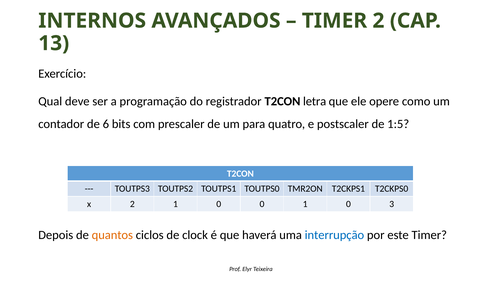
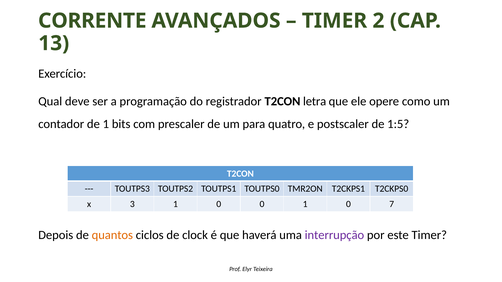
INTERNOS: INTERNOS -> CORRENTE
de 6: 6 -> 1
x 2: 2 -> 3
3: 3 -> 7
interrupção colour: blue -> purple
